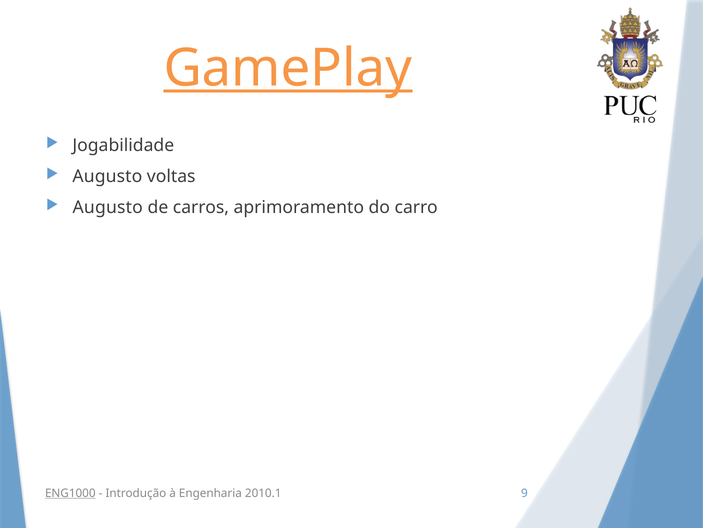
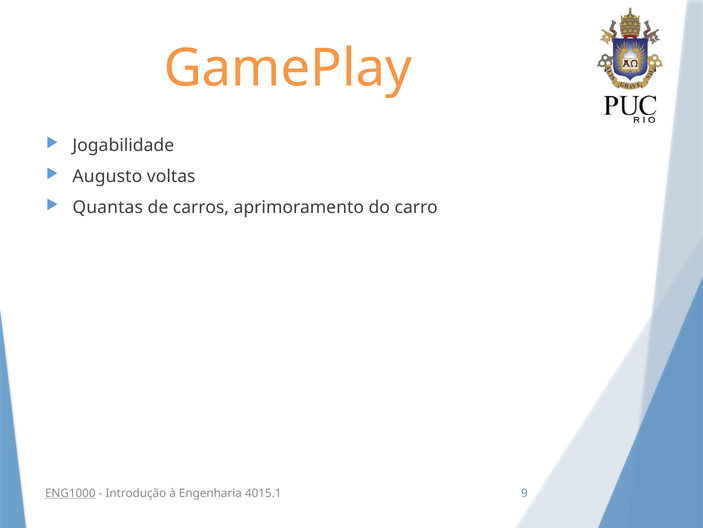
GamePlay underline: present -> none
Augusto at (108, 207): Augusto -> Quantas
2010.1: 2010.1 -> 4015.1
